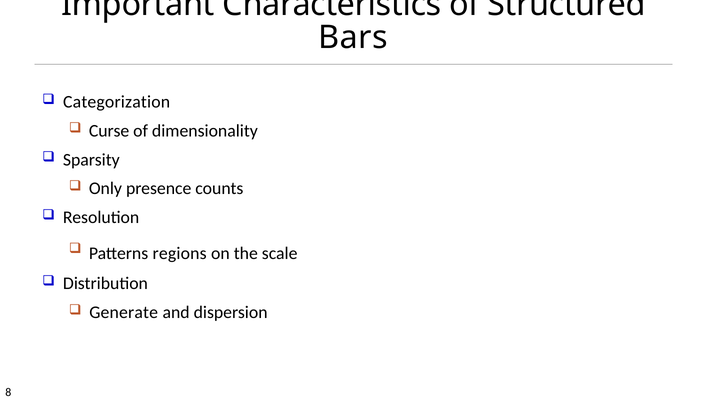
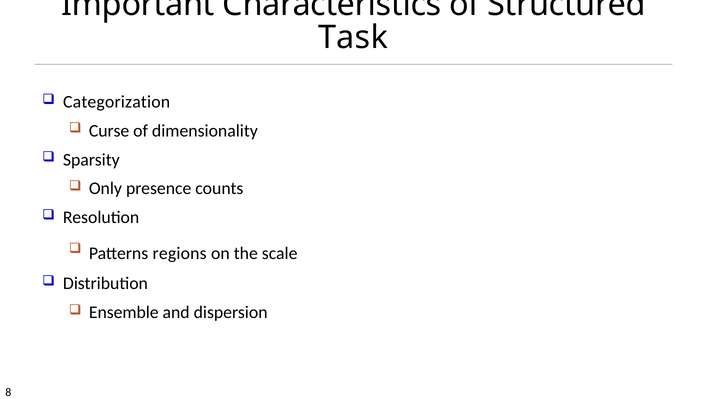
Bars: Bars -> Task
Generate: Generate -> Ensemble
